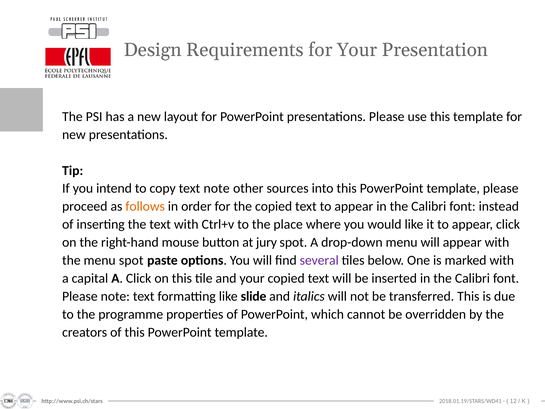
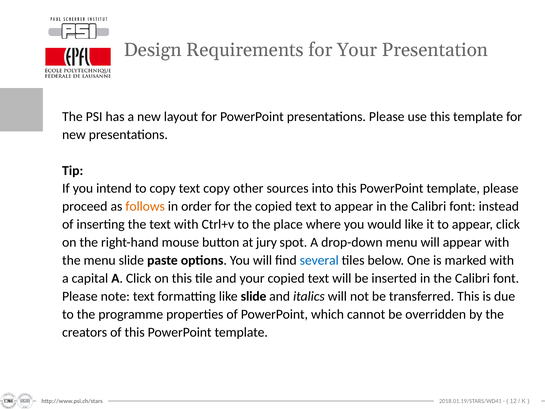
text note: note -> copy
menu spot: spot -> slide
several colour: purple -> blue
